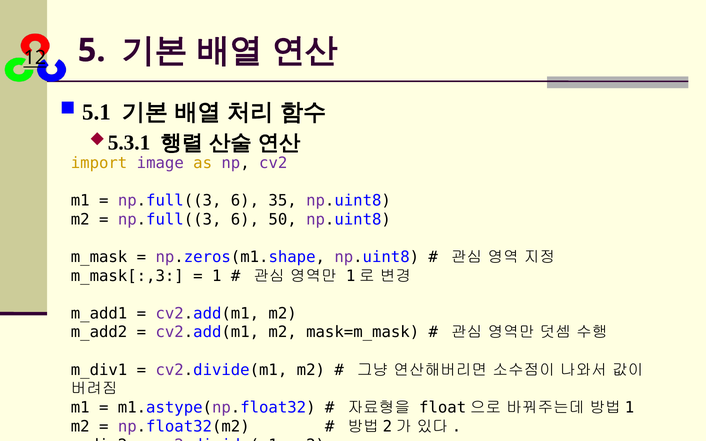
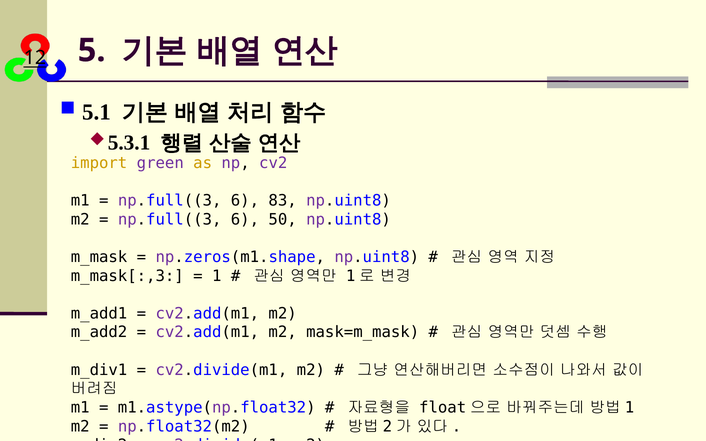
image: image -> green
35: 35 -> 83
